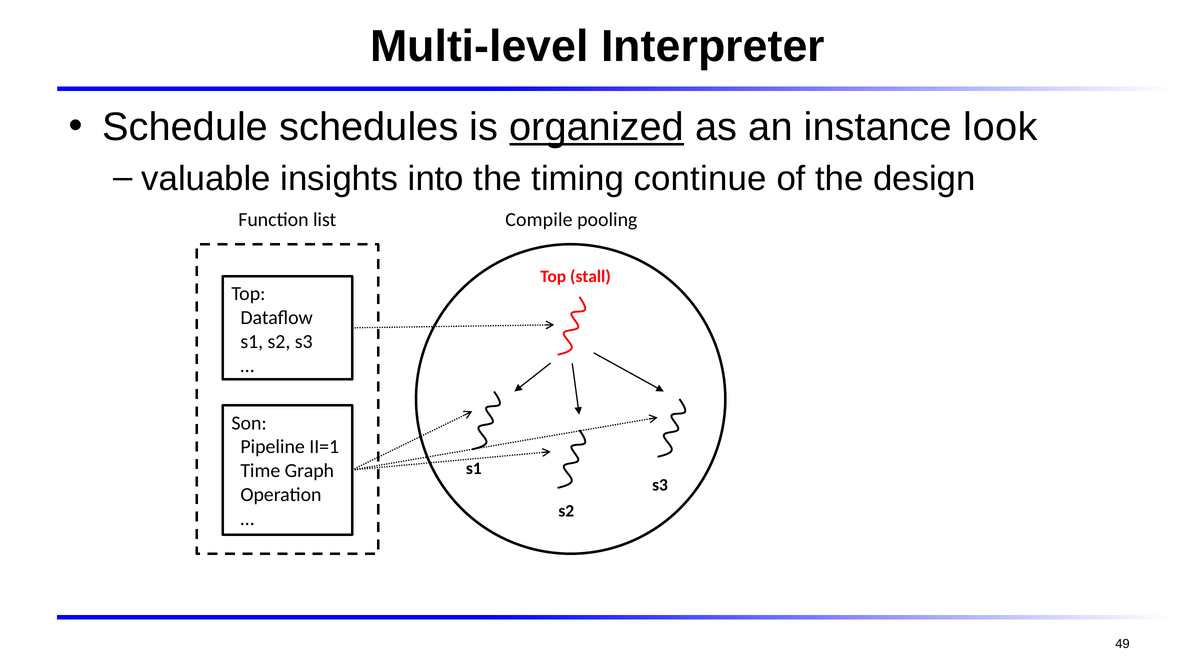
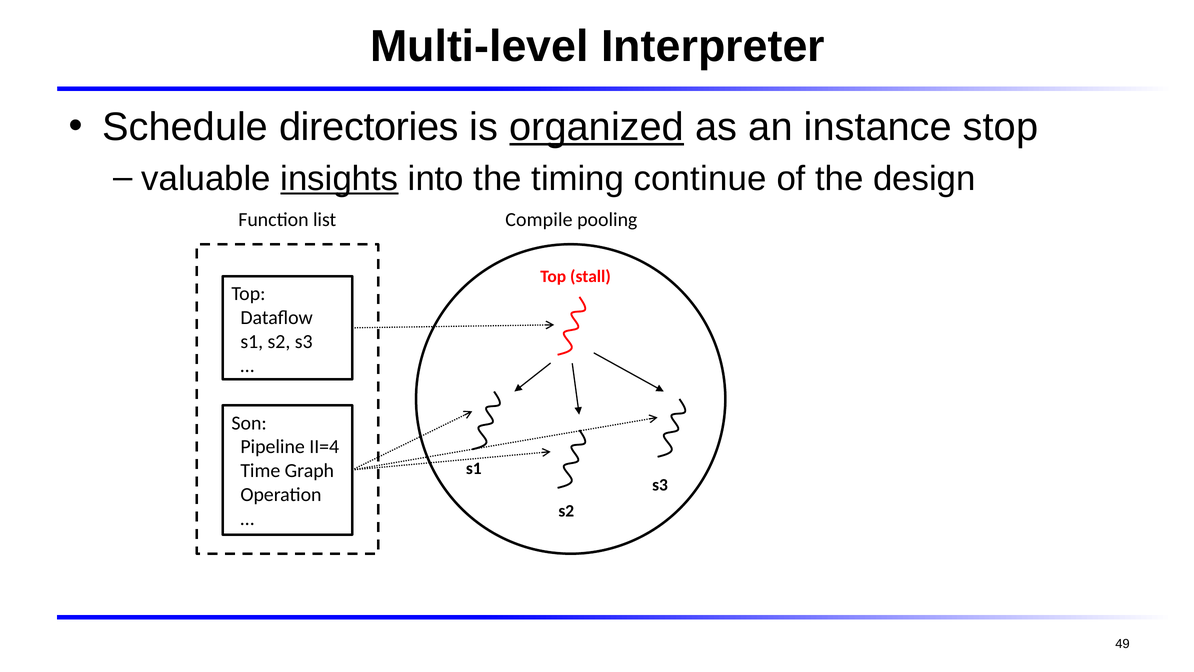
schedules: schedules -> directories
look: look -> stop
insights underline: none -> present
II=1: II=1 -> II=4
